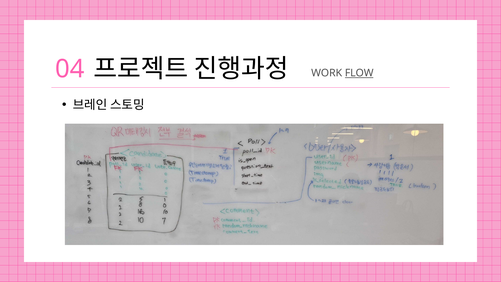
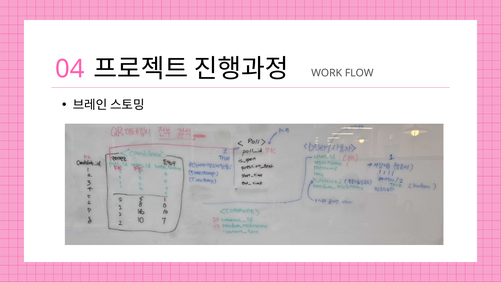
FLOW underline: present -> none
